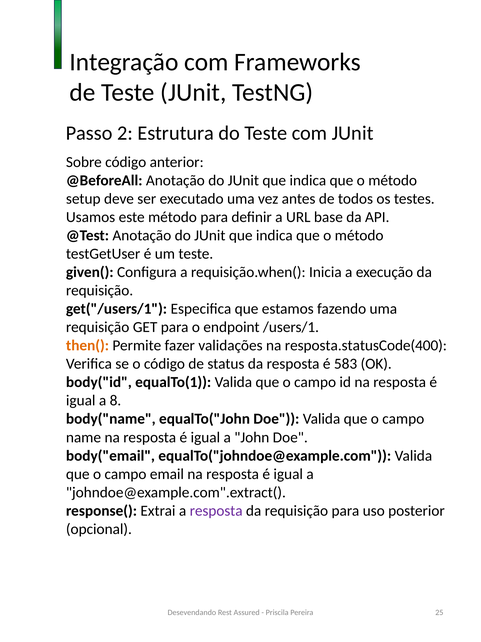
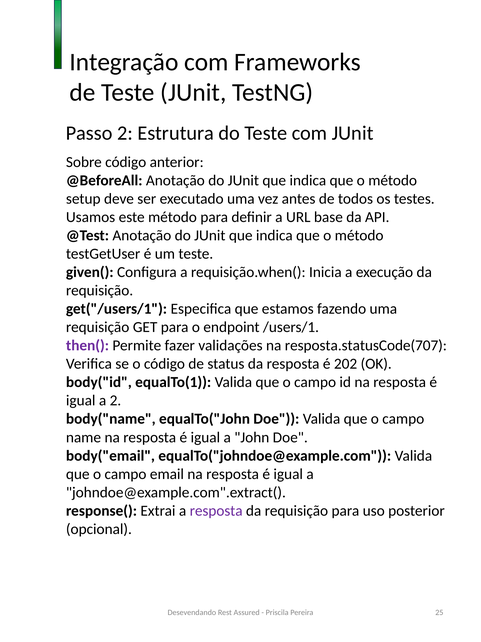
then( colour: orange -> purple
resposta.statusCode(400: resposta.statusCode(400 -> resposta.statusCode(707
583: 583 -> 202
a 8: 8 -> 2
